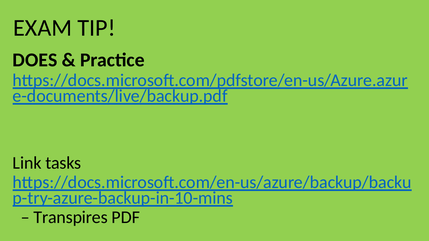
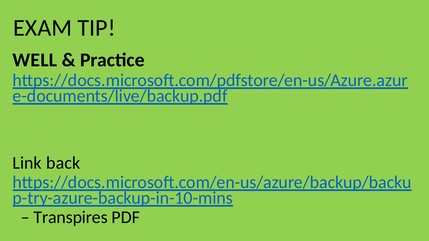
DOES: DOES -> WELL
tasks: tasks -> back
